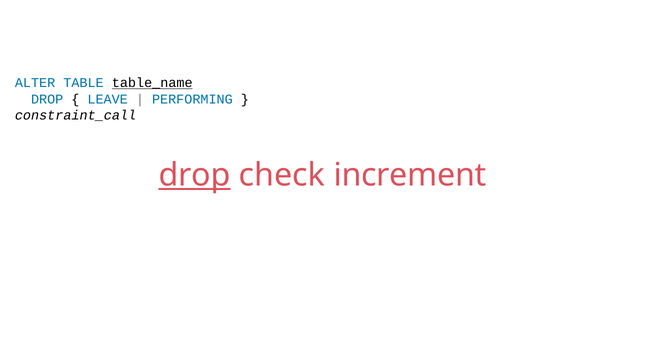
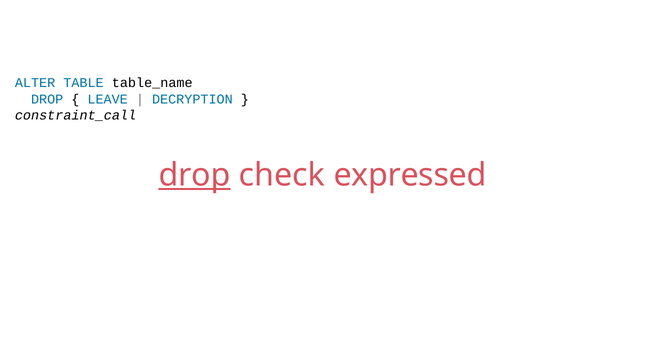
table_name underline: present -> none
PERFORMING: PERFORMING -> DECRYPTION
increment: increment -> expressed
